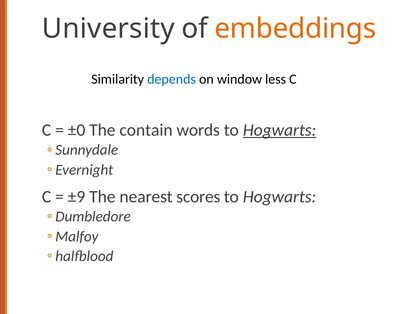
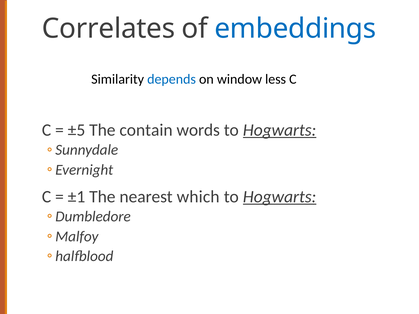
University: University -> Correlates
embeddings colour: orange -> blue
±0: ±0 -> ±5
±9: ±9 -> ±1
scores: scores -> which
Hogwarts at (280, 197) underline: none -> present
